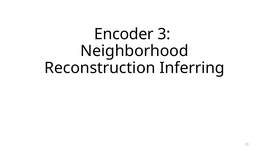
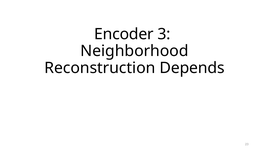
Inferring: Inferring -> Depends
